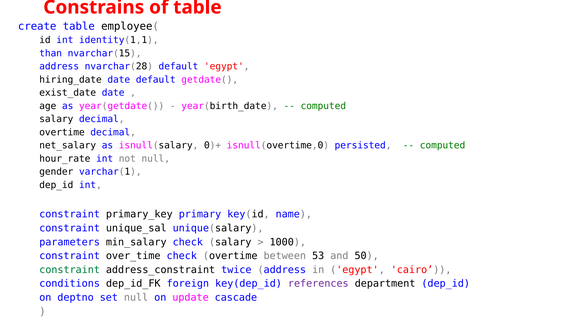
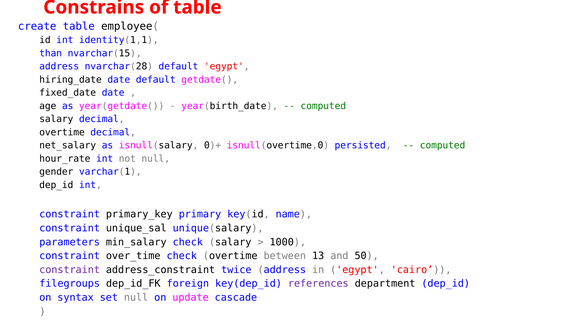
exist_date: exist_date -> fixed_date
53: 53 -> 13
constraint at (70, 269) colour: green -> purple
conditions: conditions -> filegroups
deptno: deptno -> syntax
